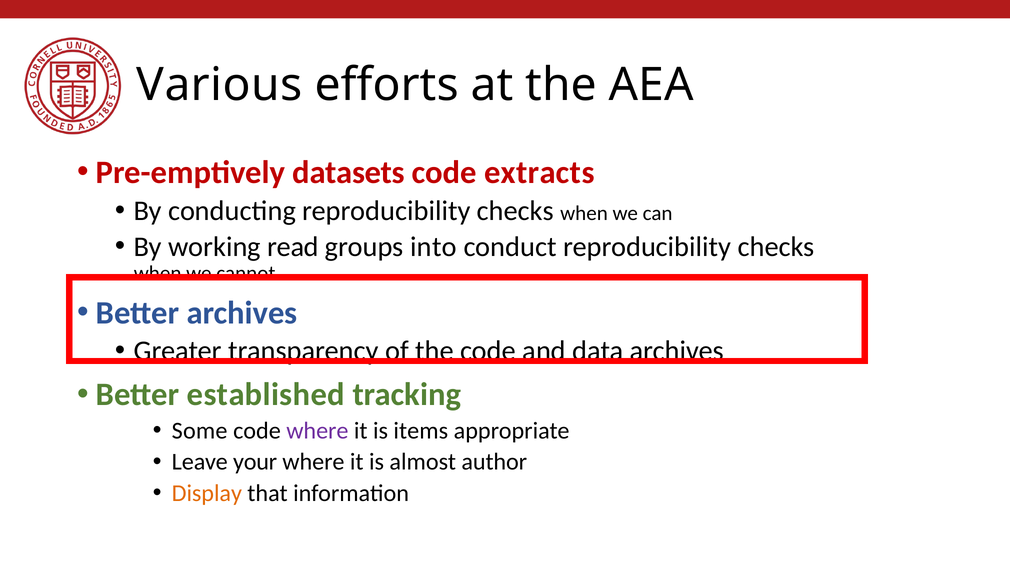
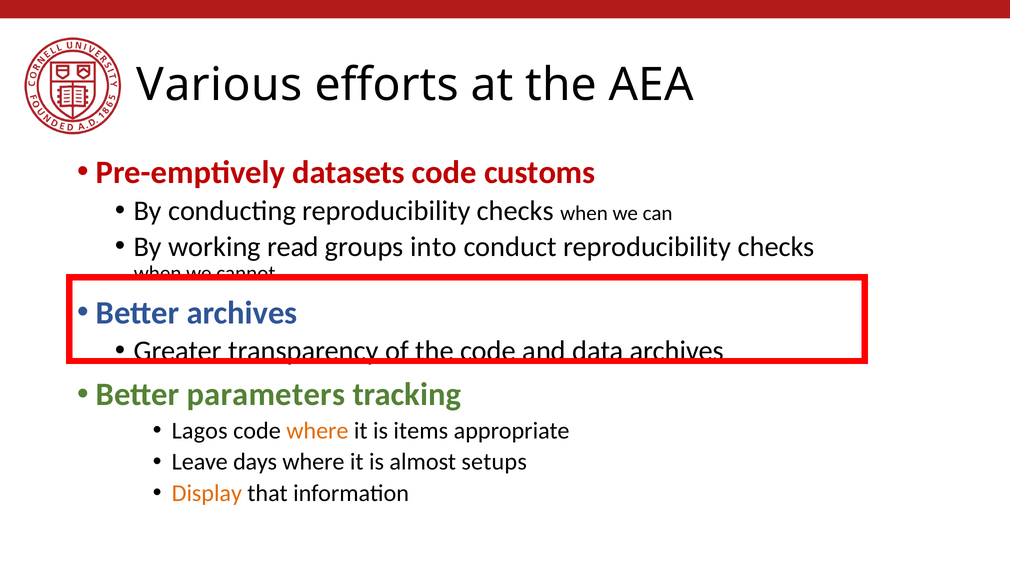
extracts: extracts -> customs
established: established -> parameters
Some: Some -> Lagos
where at (317, 431) colour: purple -> orange
your: your -> days
author: author -> setups
